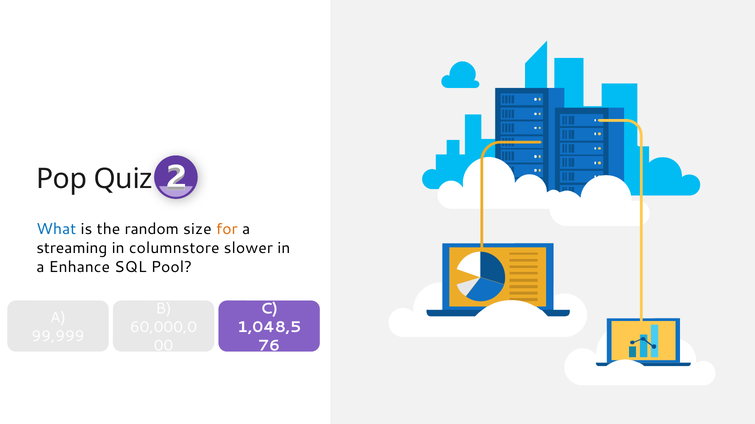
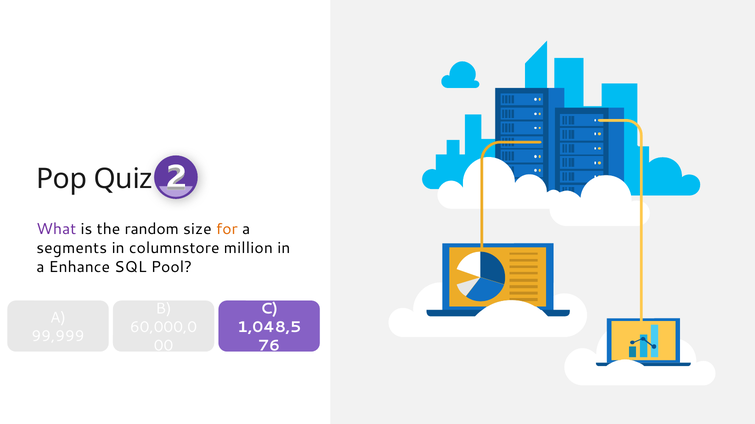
What colour: blue -> purple
streaming: streaming -> segments
slower: slower -> million
